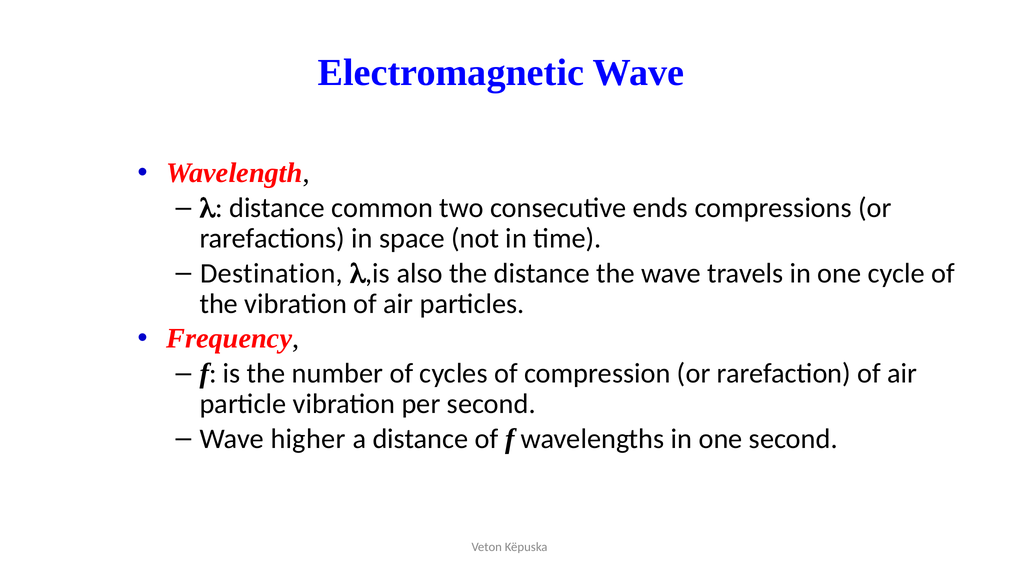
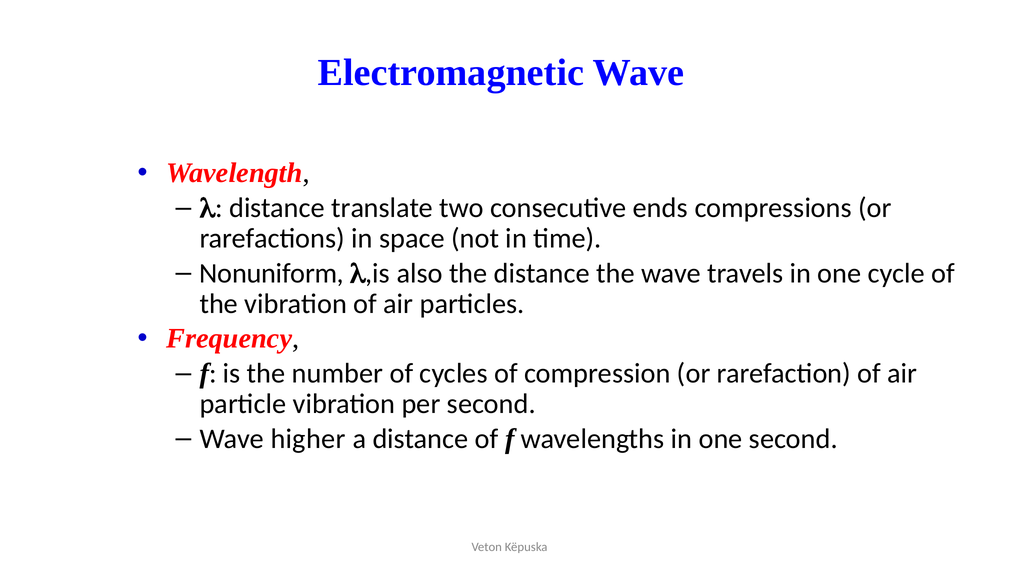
common: common -> translate
Destination: Destination -> Nonuniform
